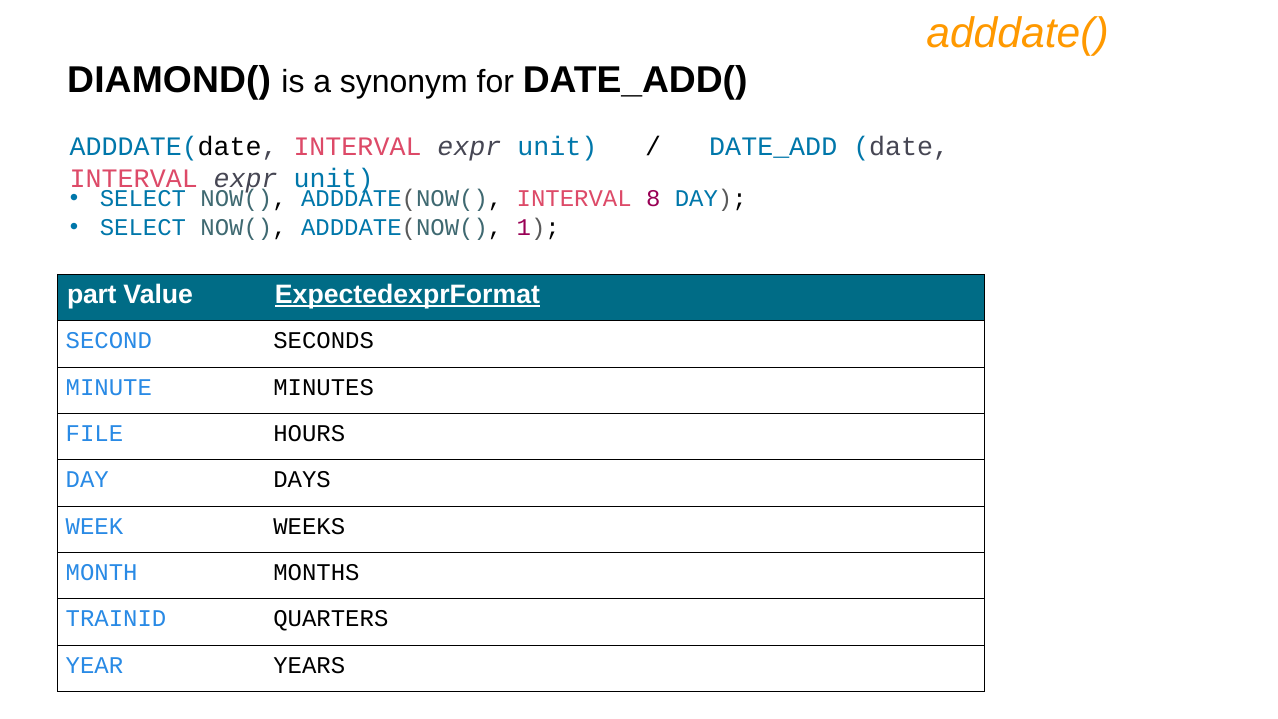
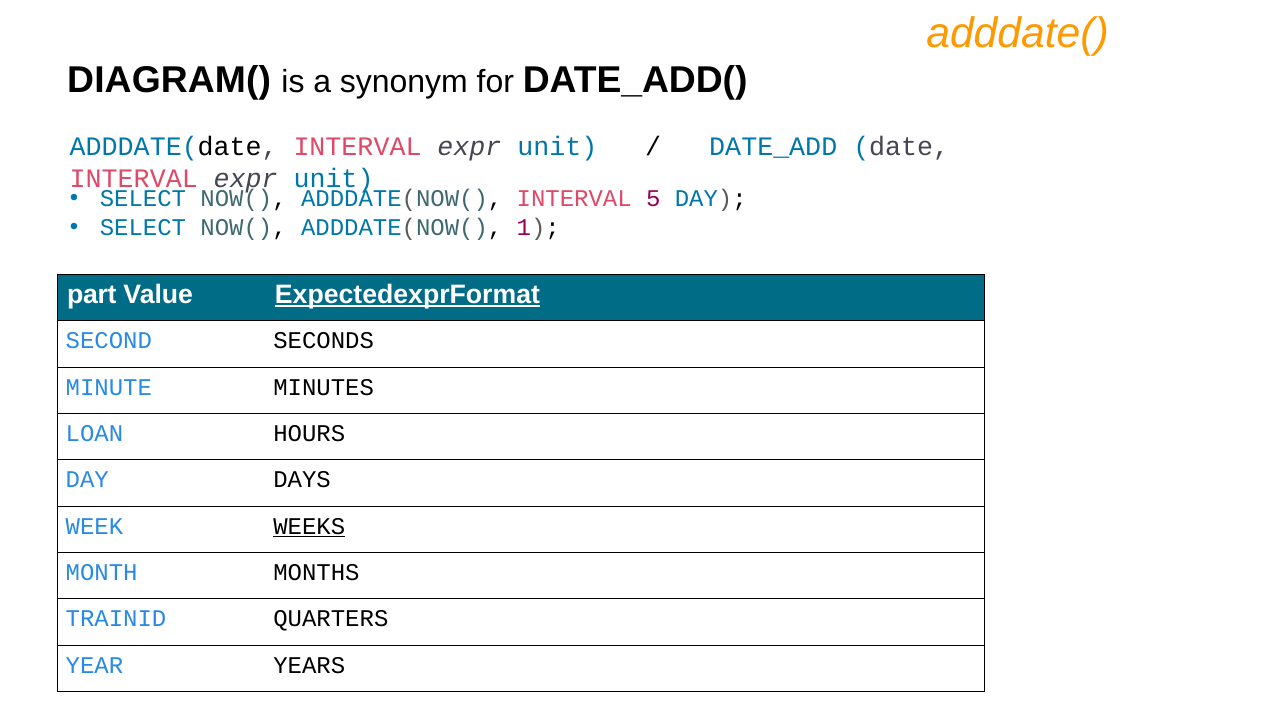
DIAMOND(: DIAMOND( -> DIAGRAM(
8: 8 -> 5
FILE: FILE -> LOAN
WEEKS underline: none -> present
